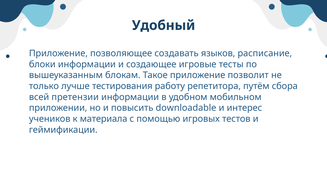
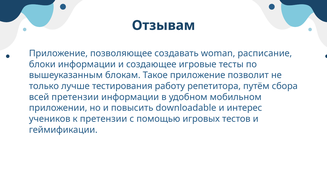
Удобный: Удобный -> Отзывам
языков: языков -> woman
к материала: материала -> претензии
